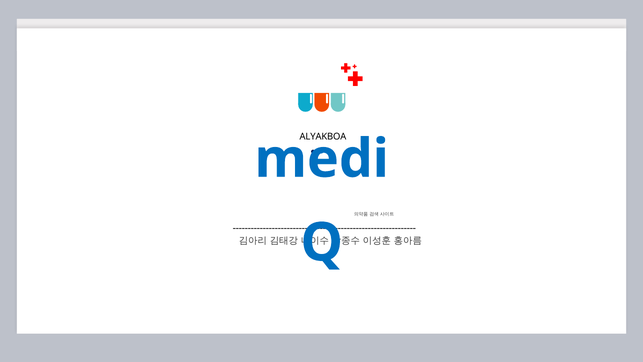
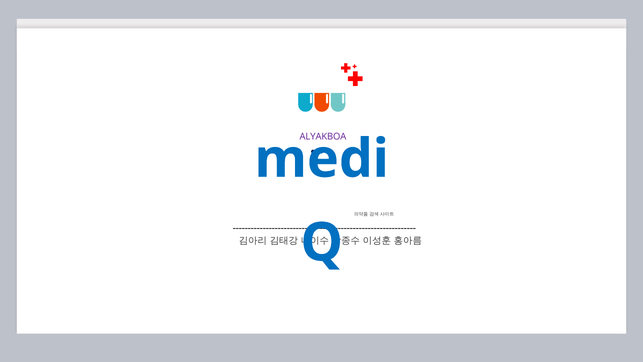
ALYAKBOA colour: black -> purple
